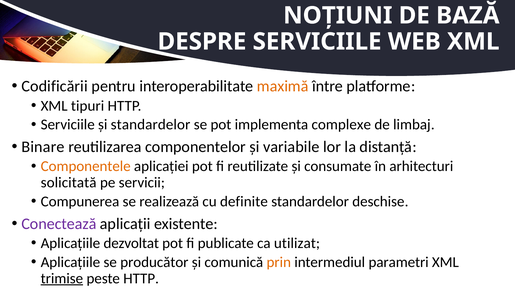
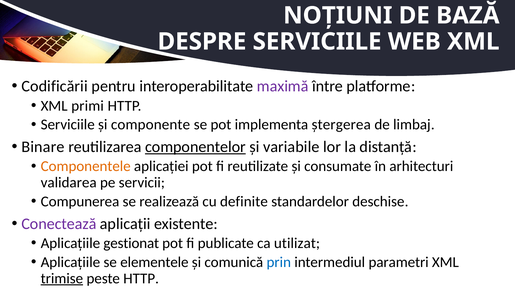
maximă colour: orange -> purple
tipuri: tipuri -> primi
și standardelor: standardelor -> componente
complexe: complexe -> ștergerea
componentelor underline: none -> present
solicitată: solicitată -> validarea
dezvoltat: dezvoltat -> gestionat
producător: producător -> elementele
prin colour: orange -> blue
